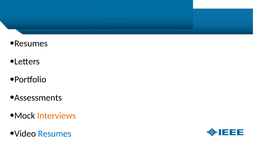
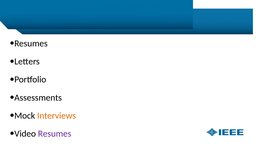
Resumes at (55, 134) colour: blue -> purple
